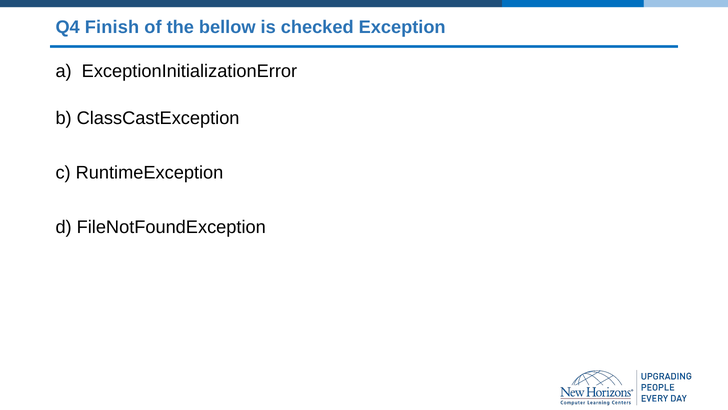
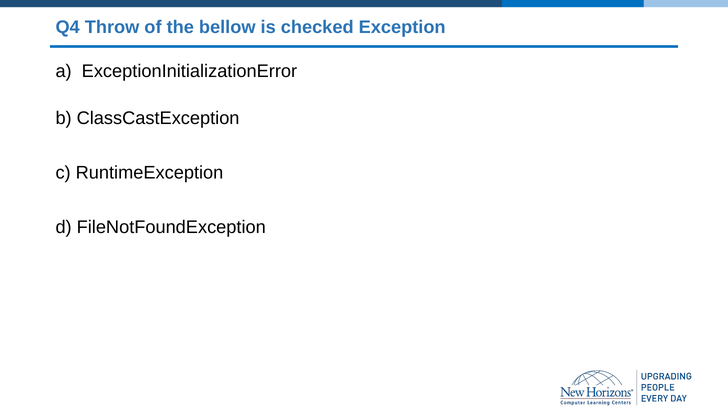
Finish: Finish -> Throw
